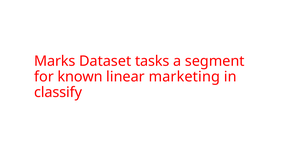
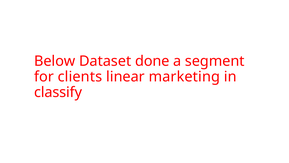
Marks: Marks -> Below
tasks: tasks -> done
known: known -> clients
